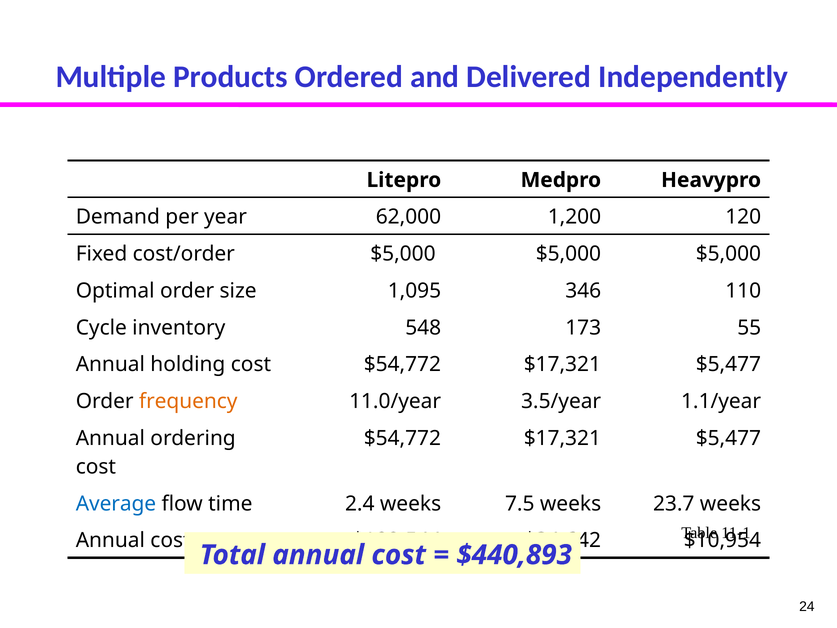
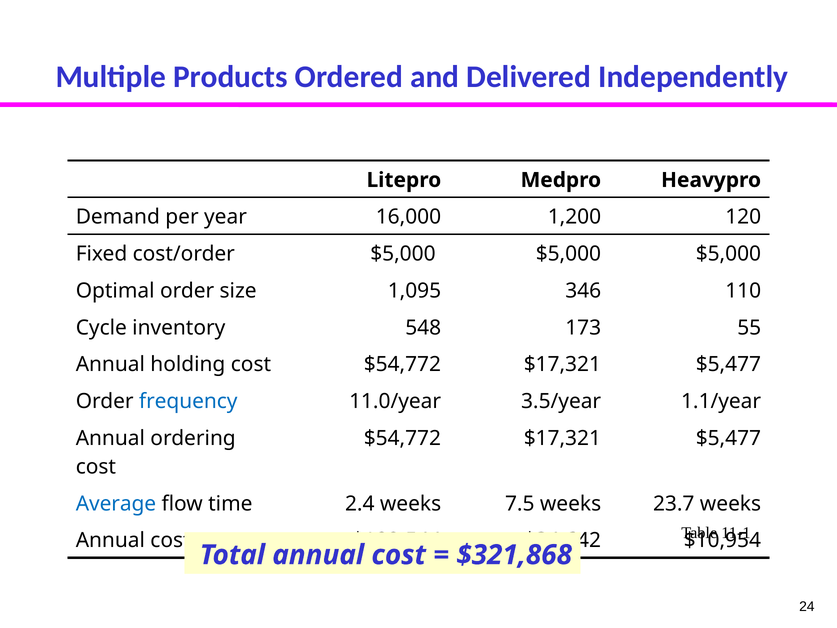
62,000: 62,000 -> 16,000
frequency colour: orange -> blue
$440,893: $440,893 -> $321,868
